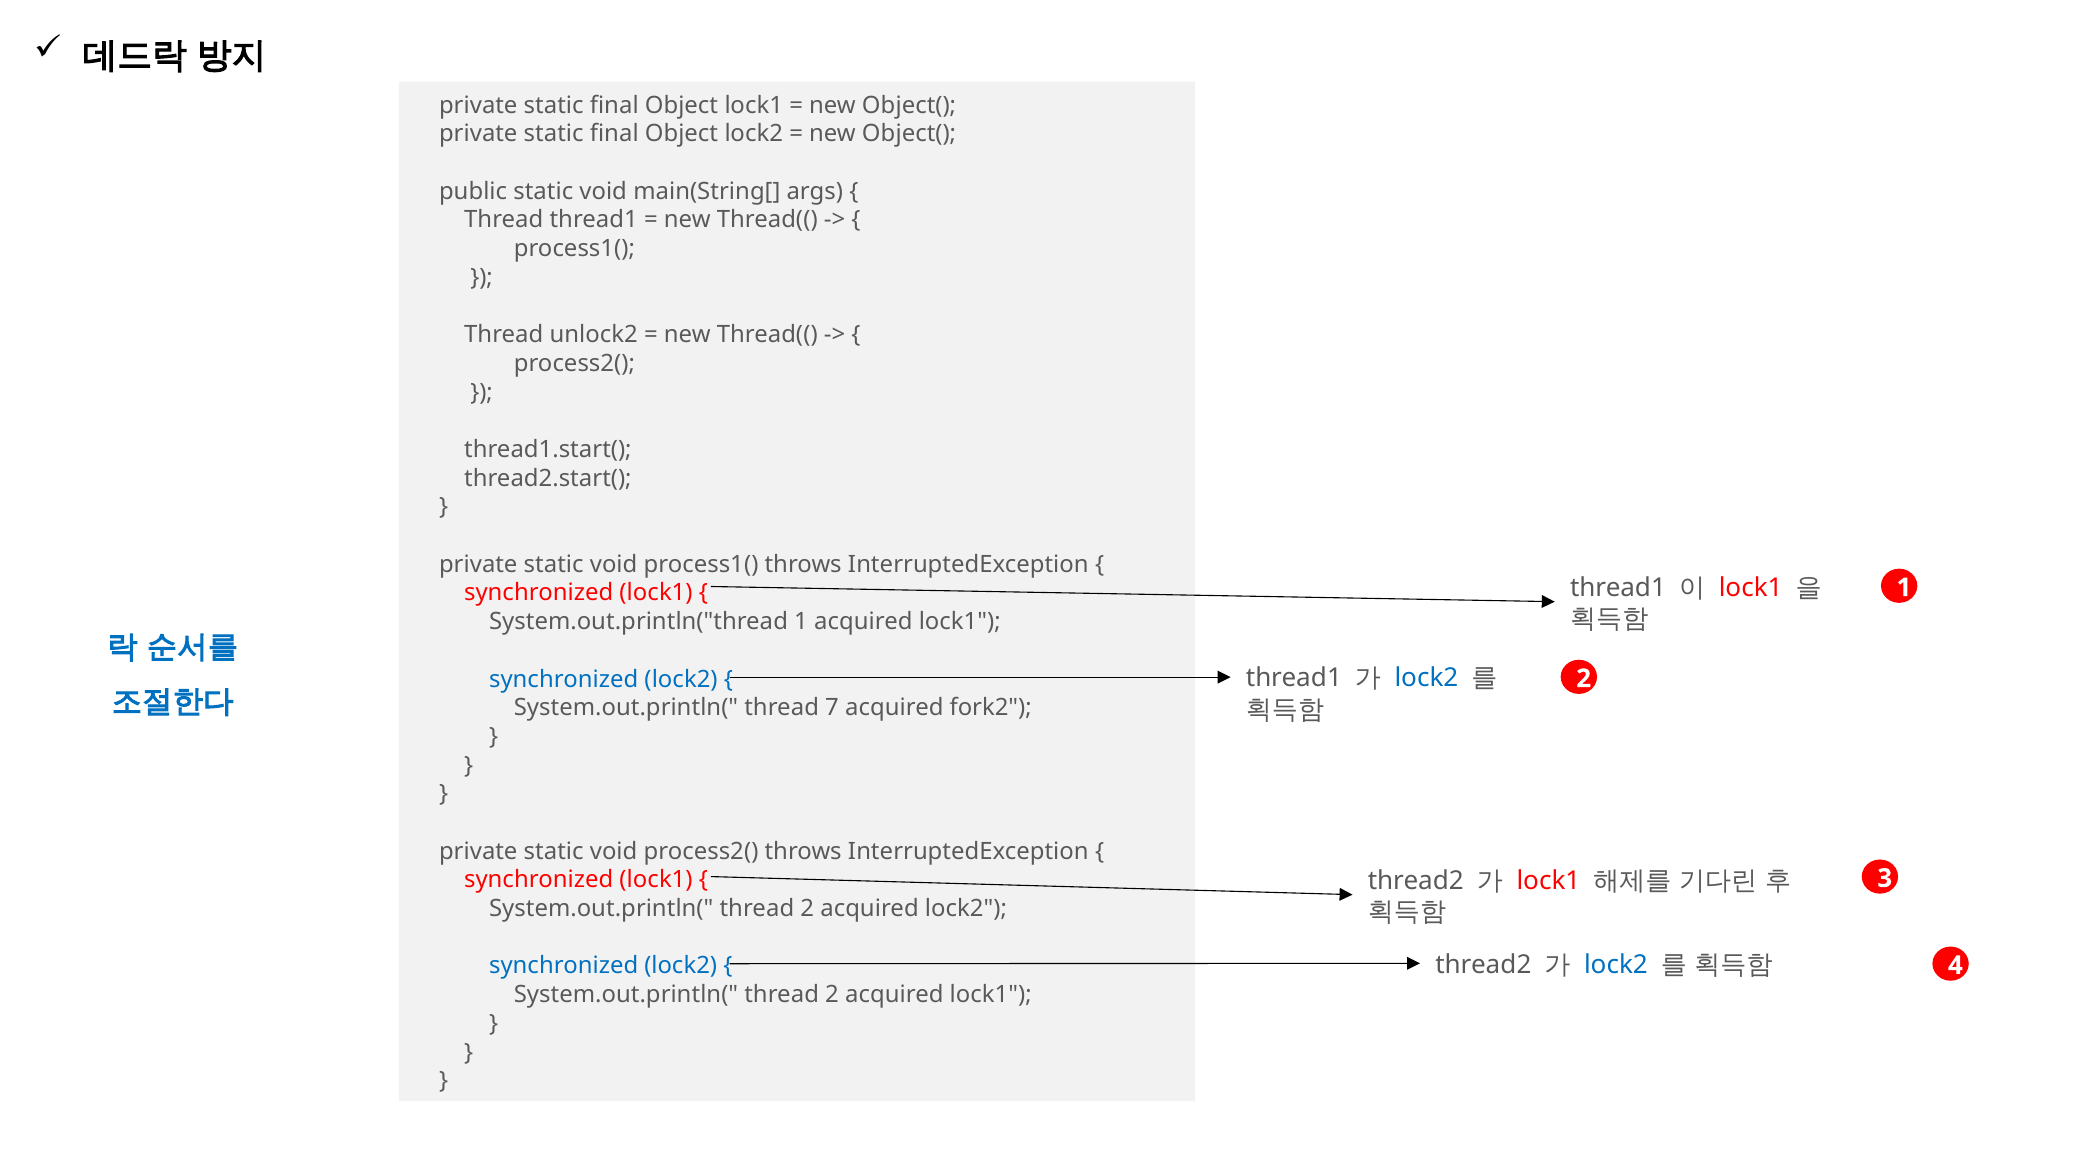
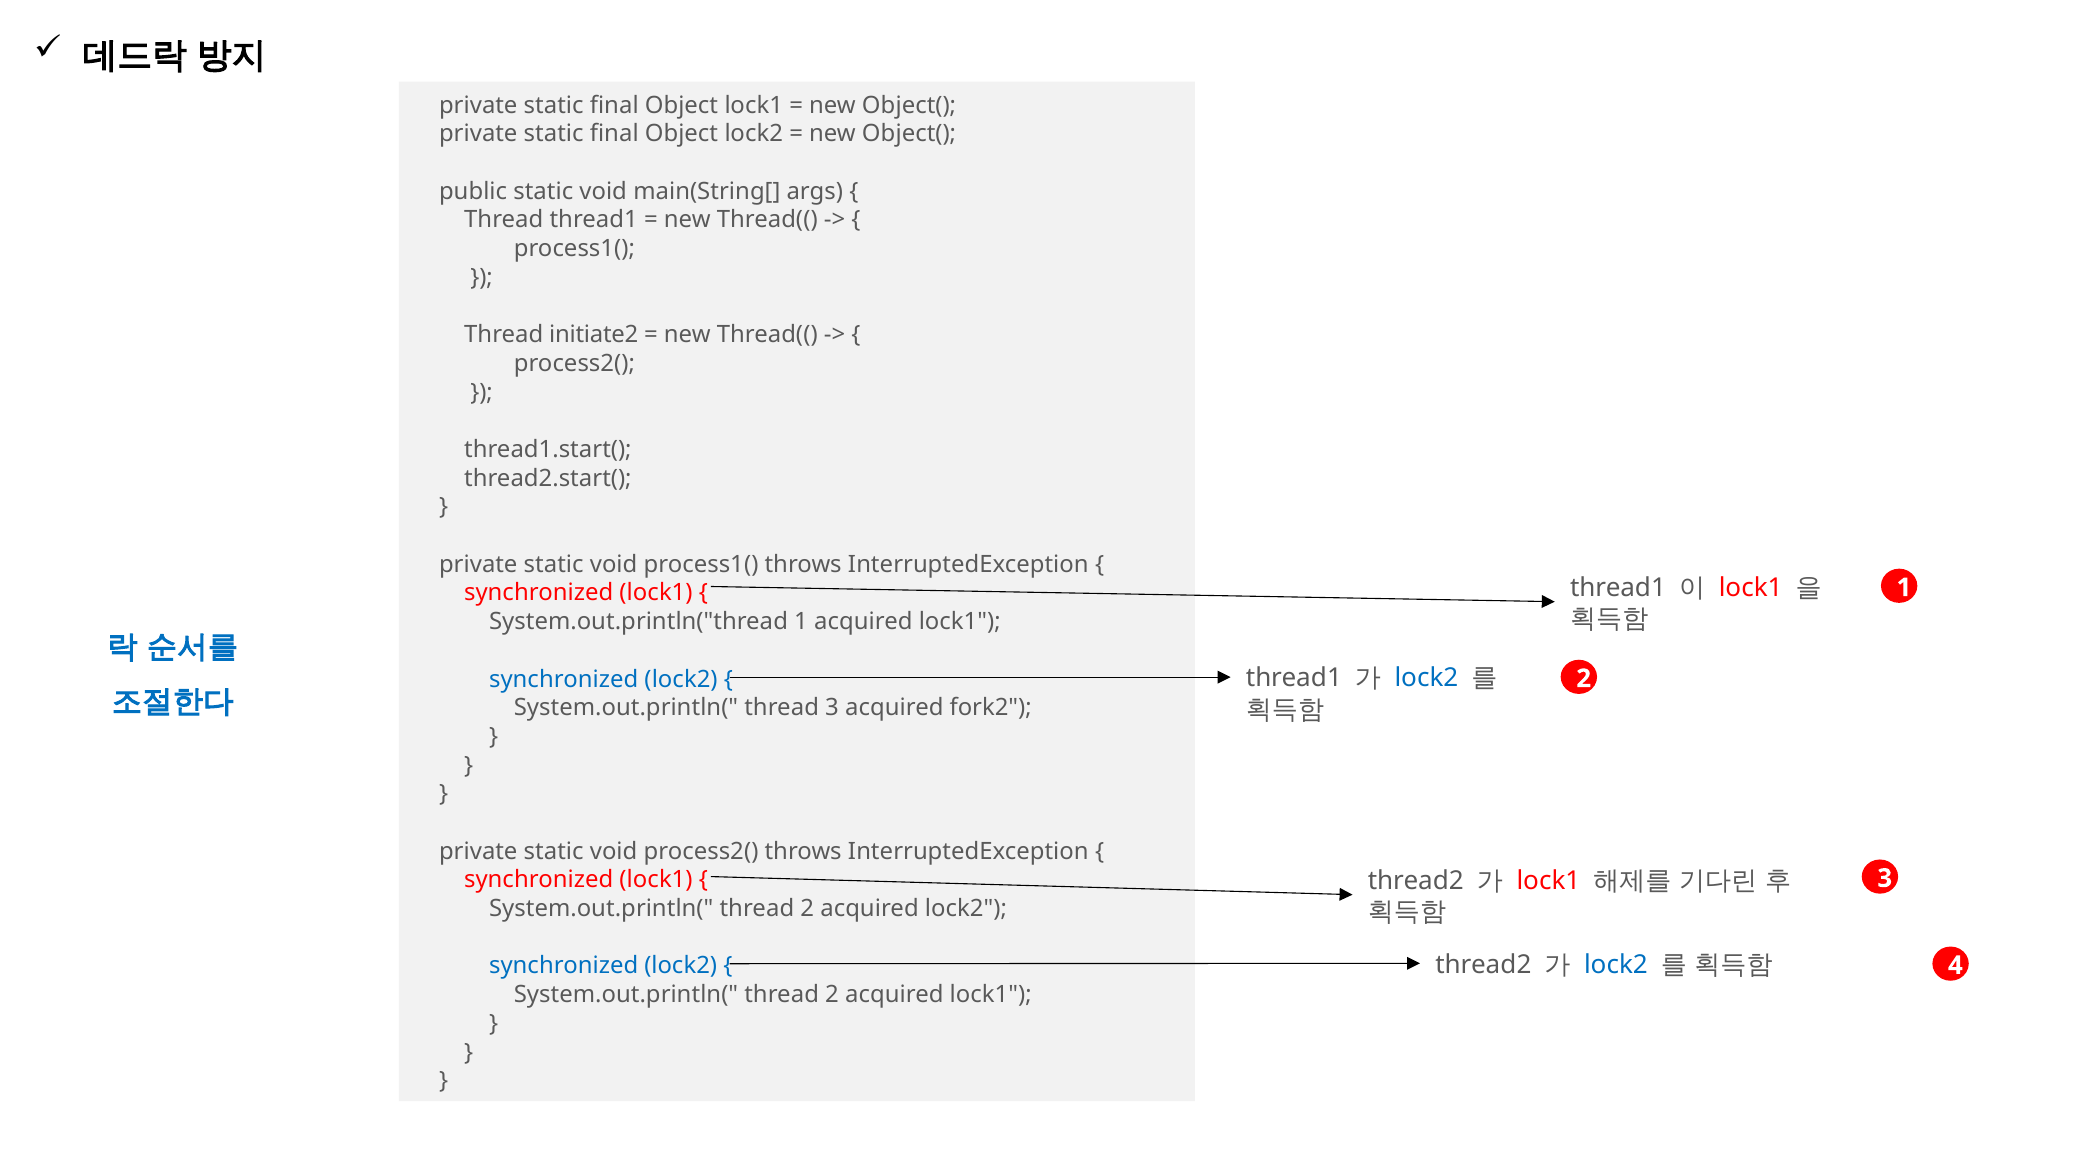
unlock2: unlock2 -> initiate2
thread 7: 7 -> 3
